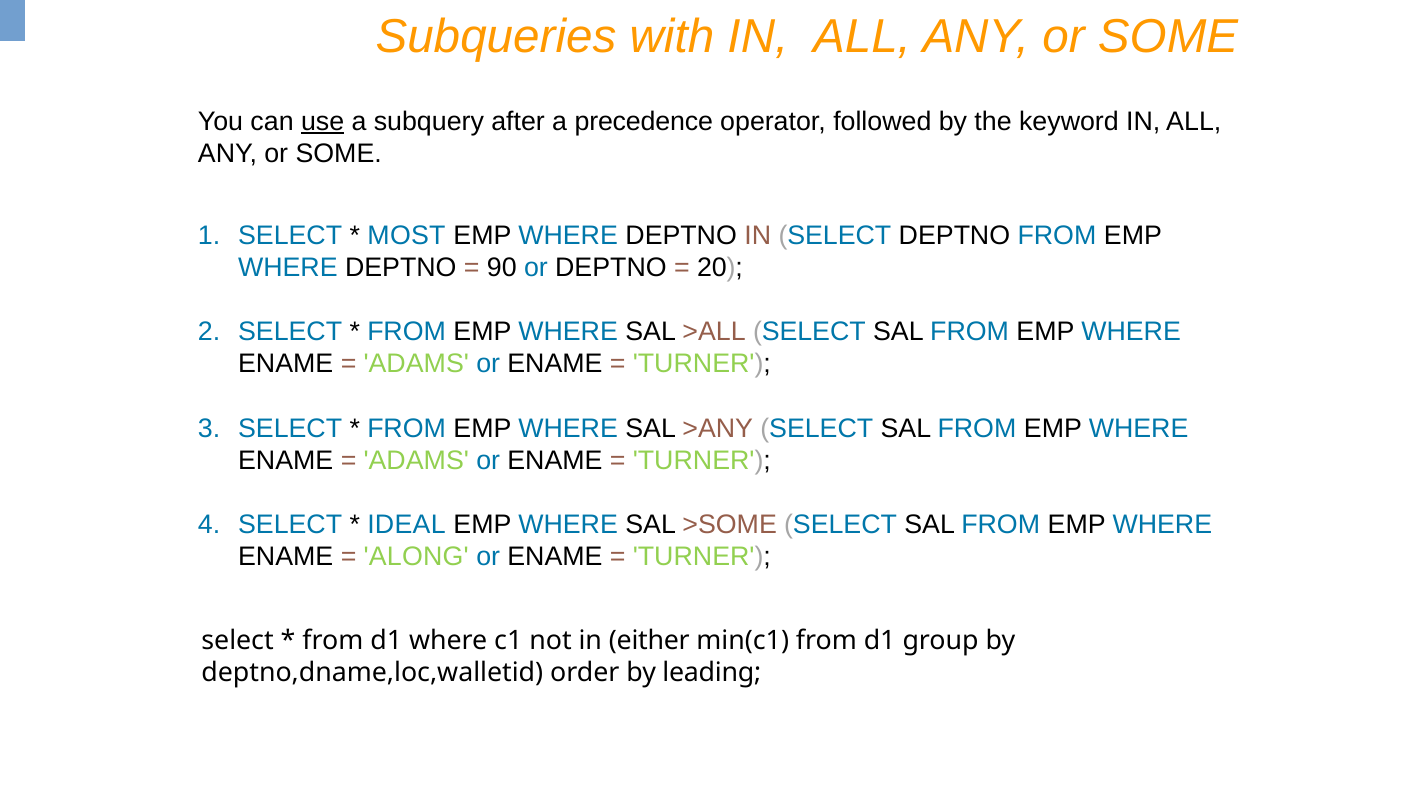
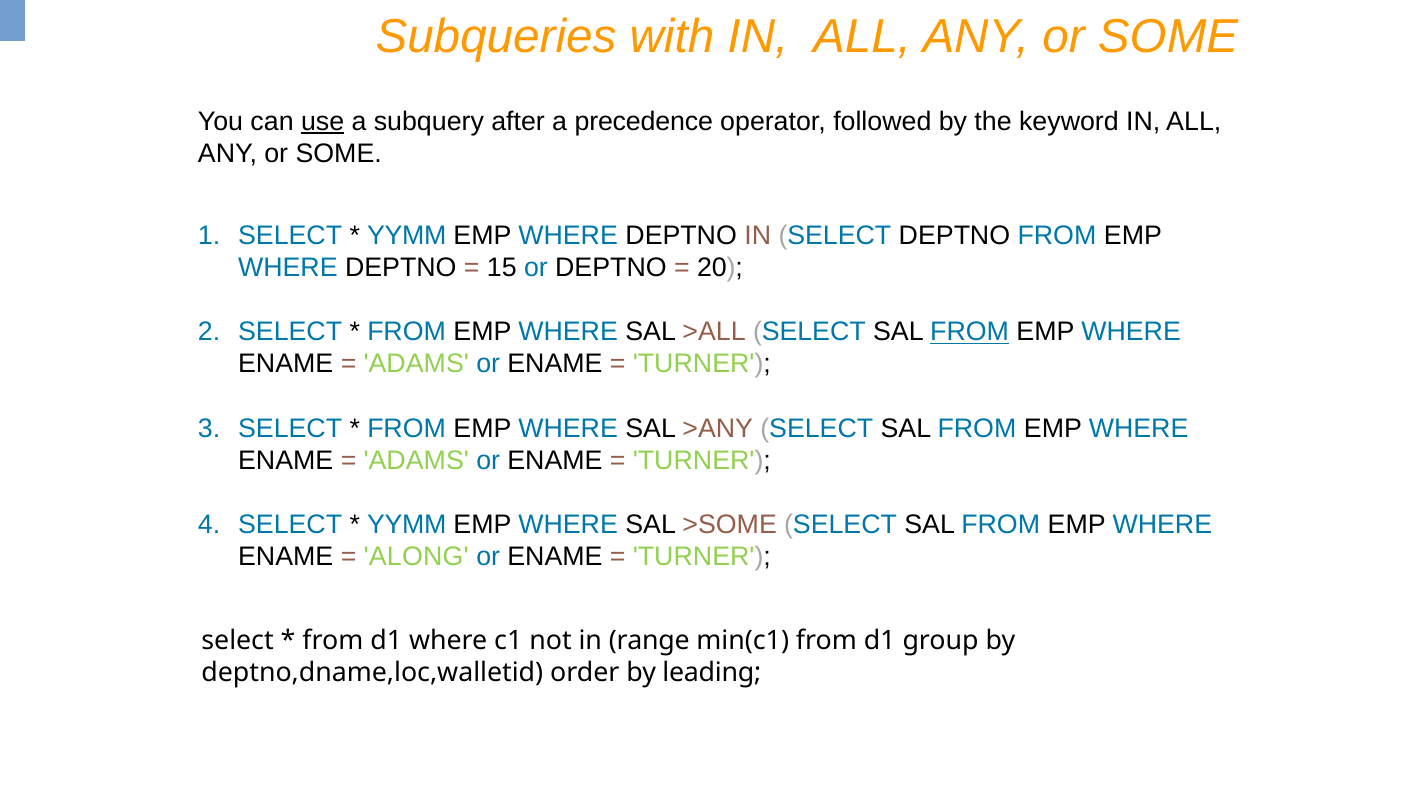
MOST at (406, 236): MOST -> YYMM
90: 90 -> 15
FROM at (970, 332) underline: none -> present
IDEAL at (406, 525): IDEAL -> YYMM
either: either -> range
